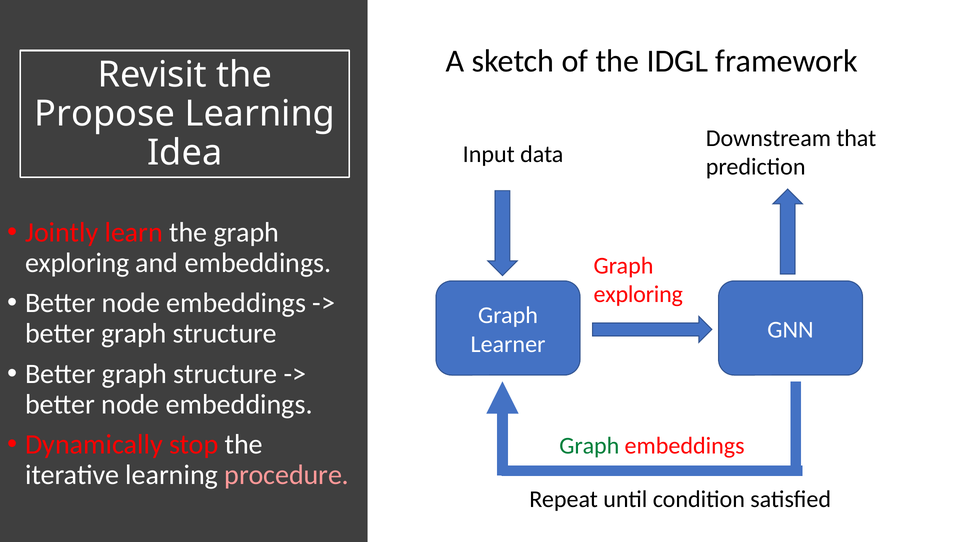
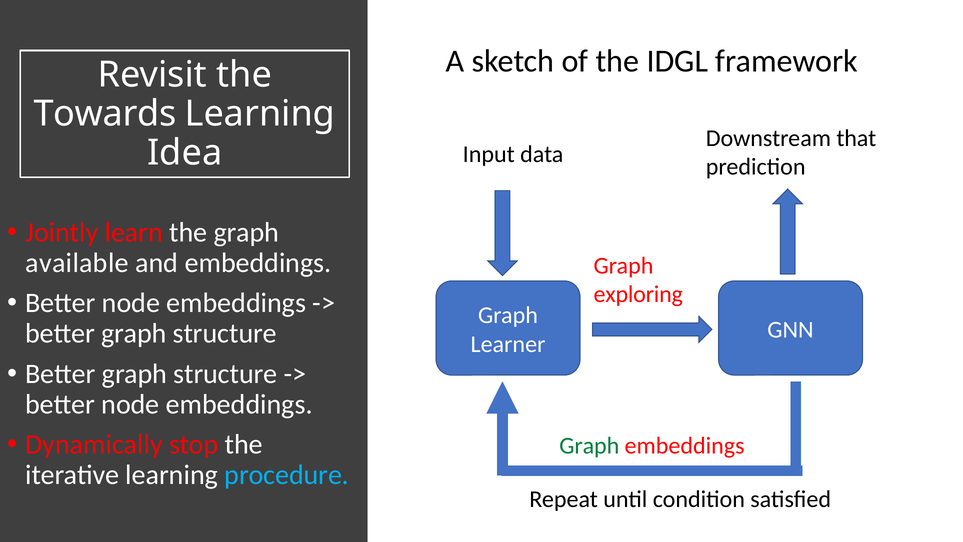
Propose: Propose -> Towards
exploring at (77, 263): exploring -> available
procedure colour: pink -> light blue
